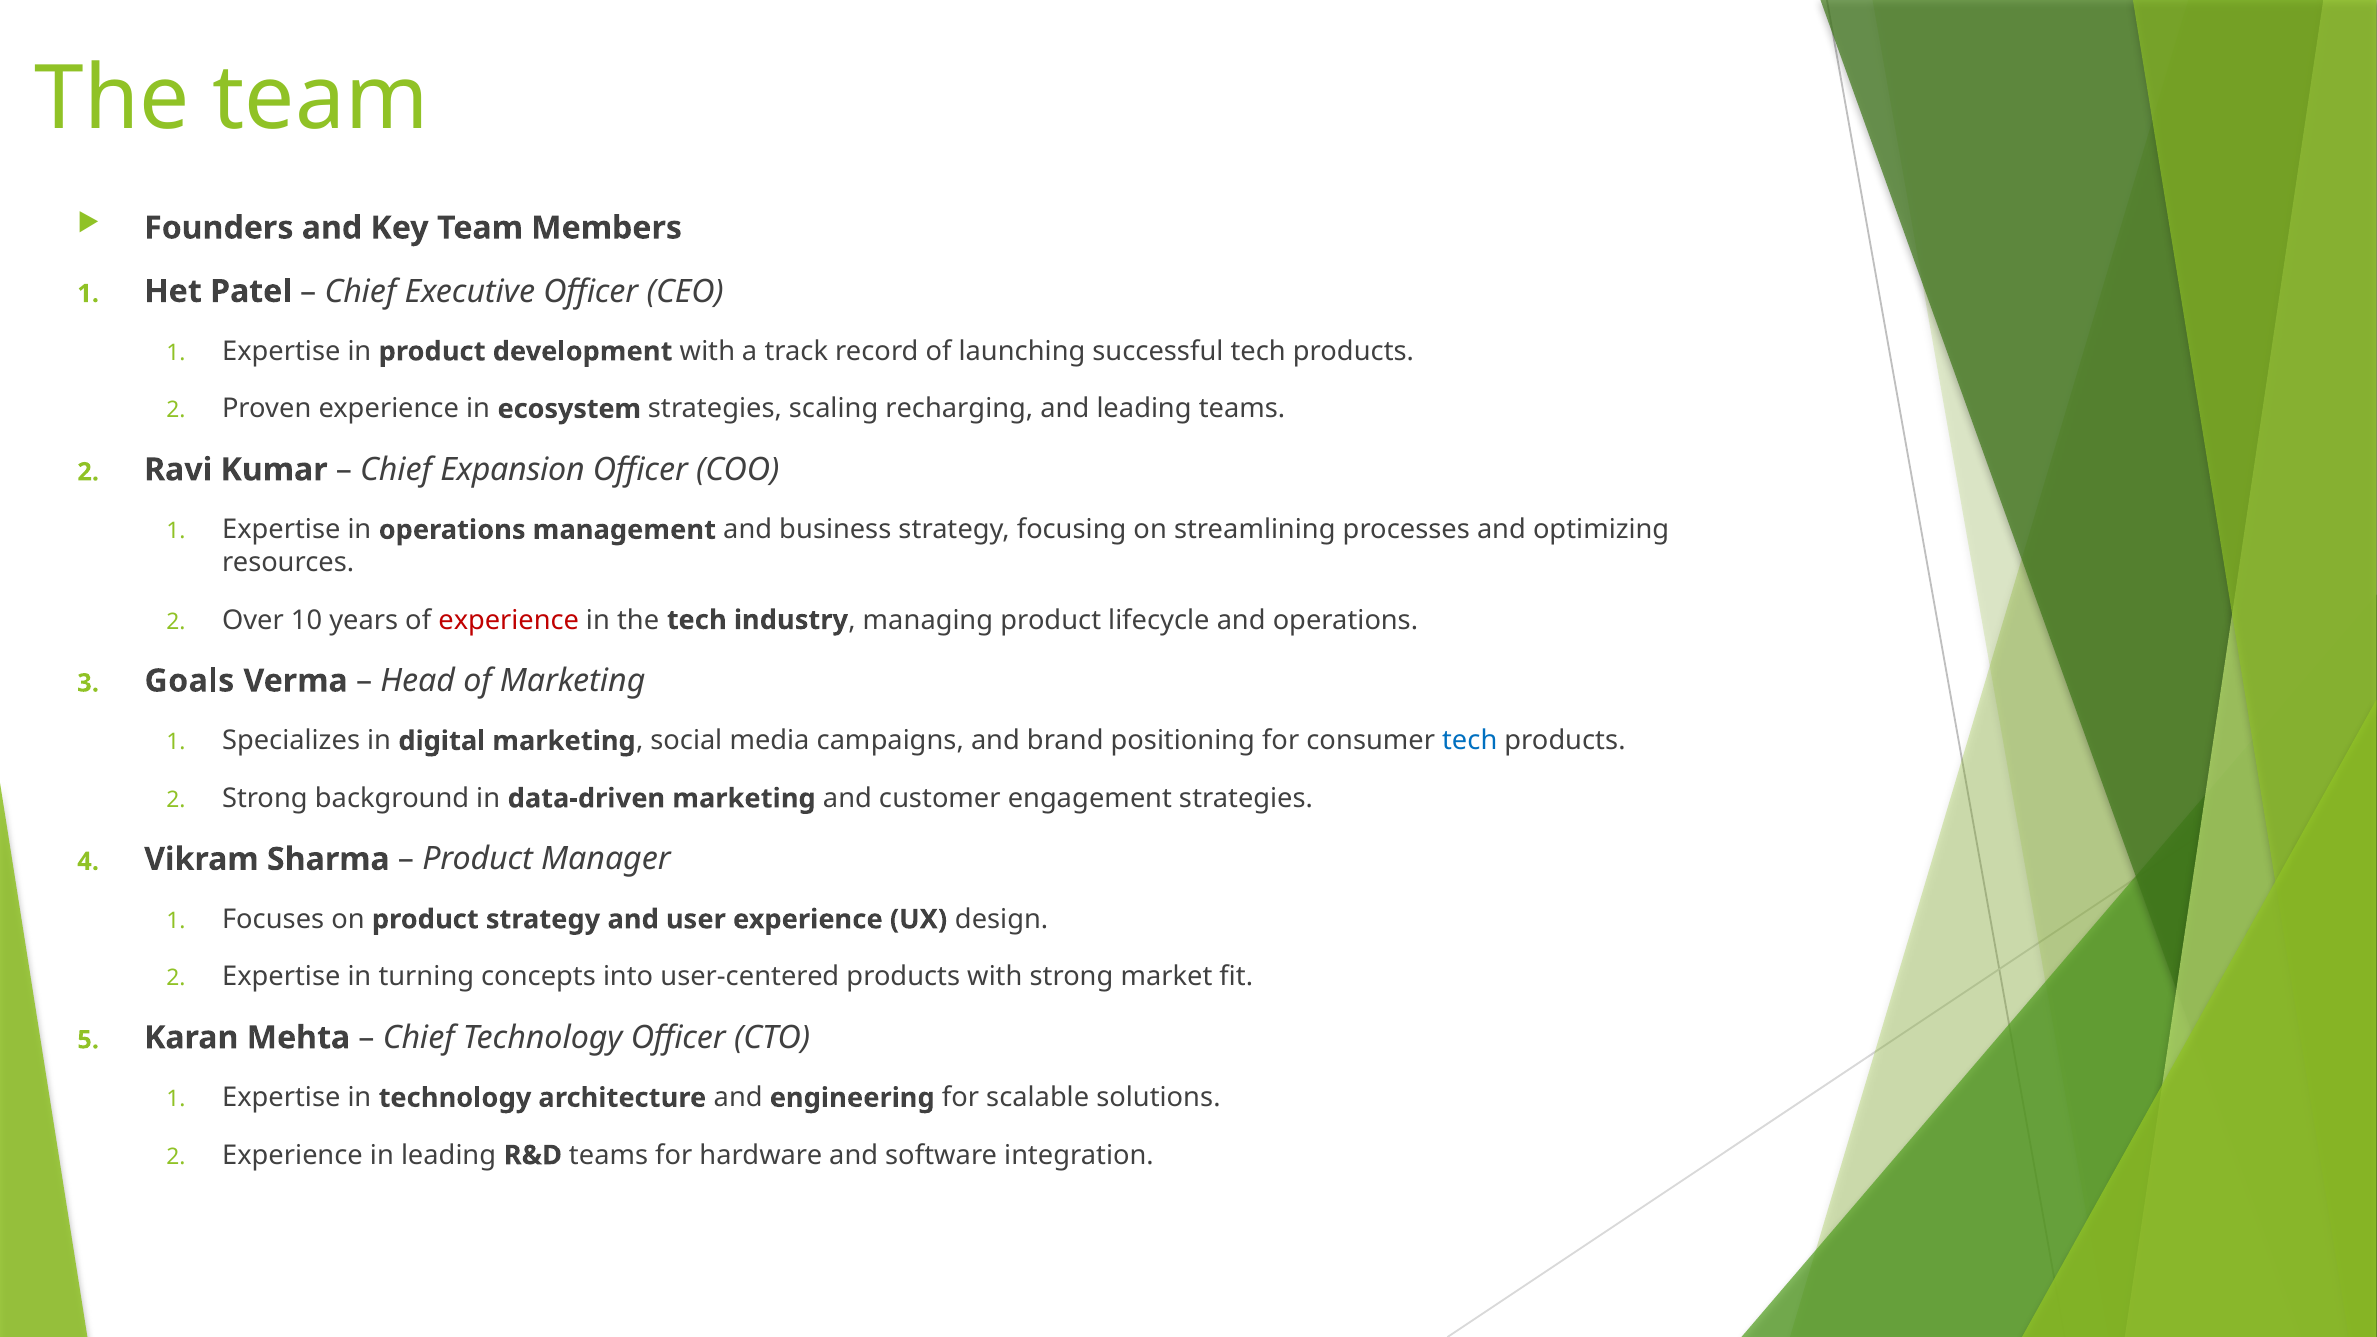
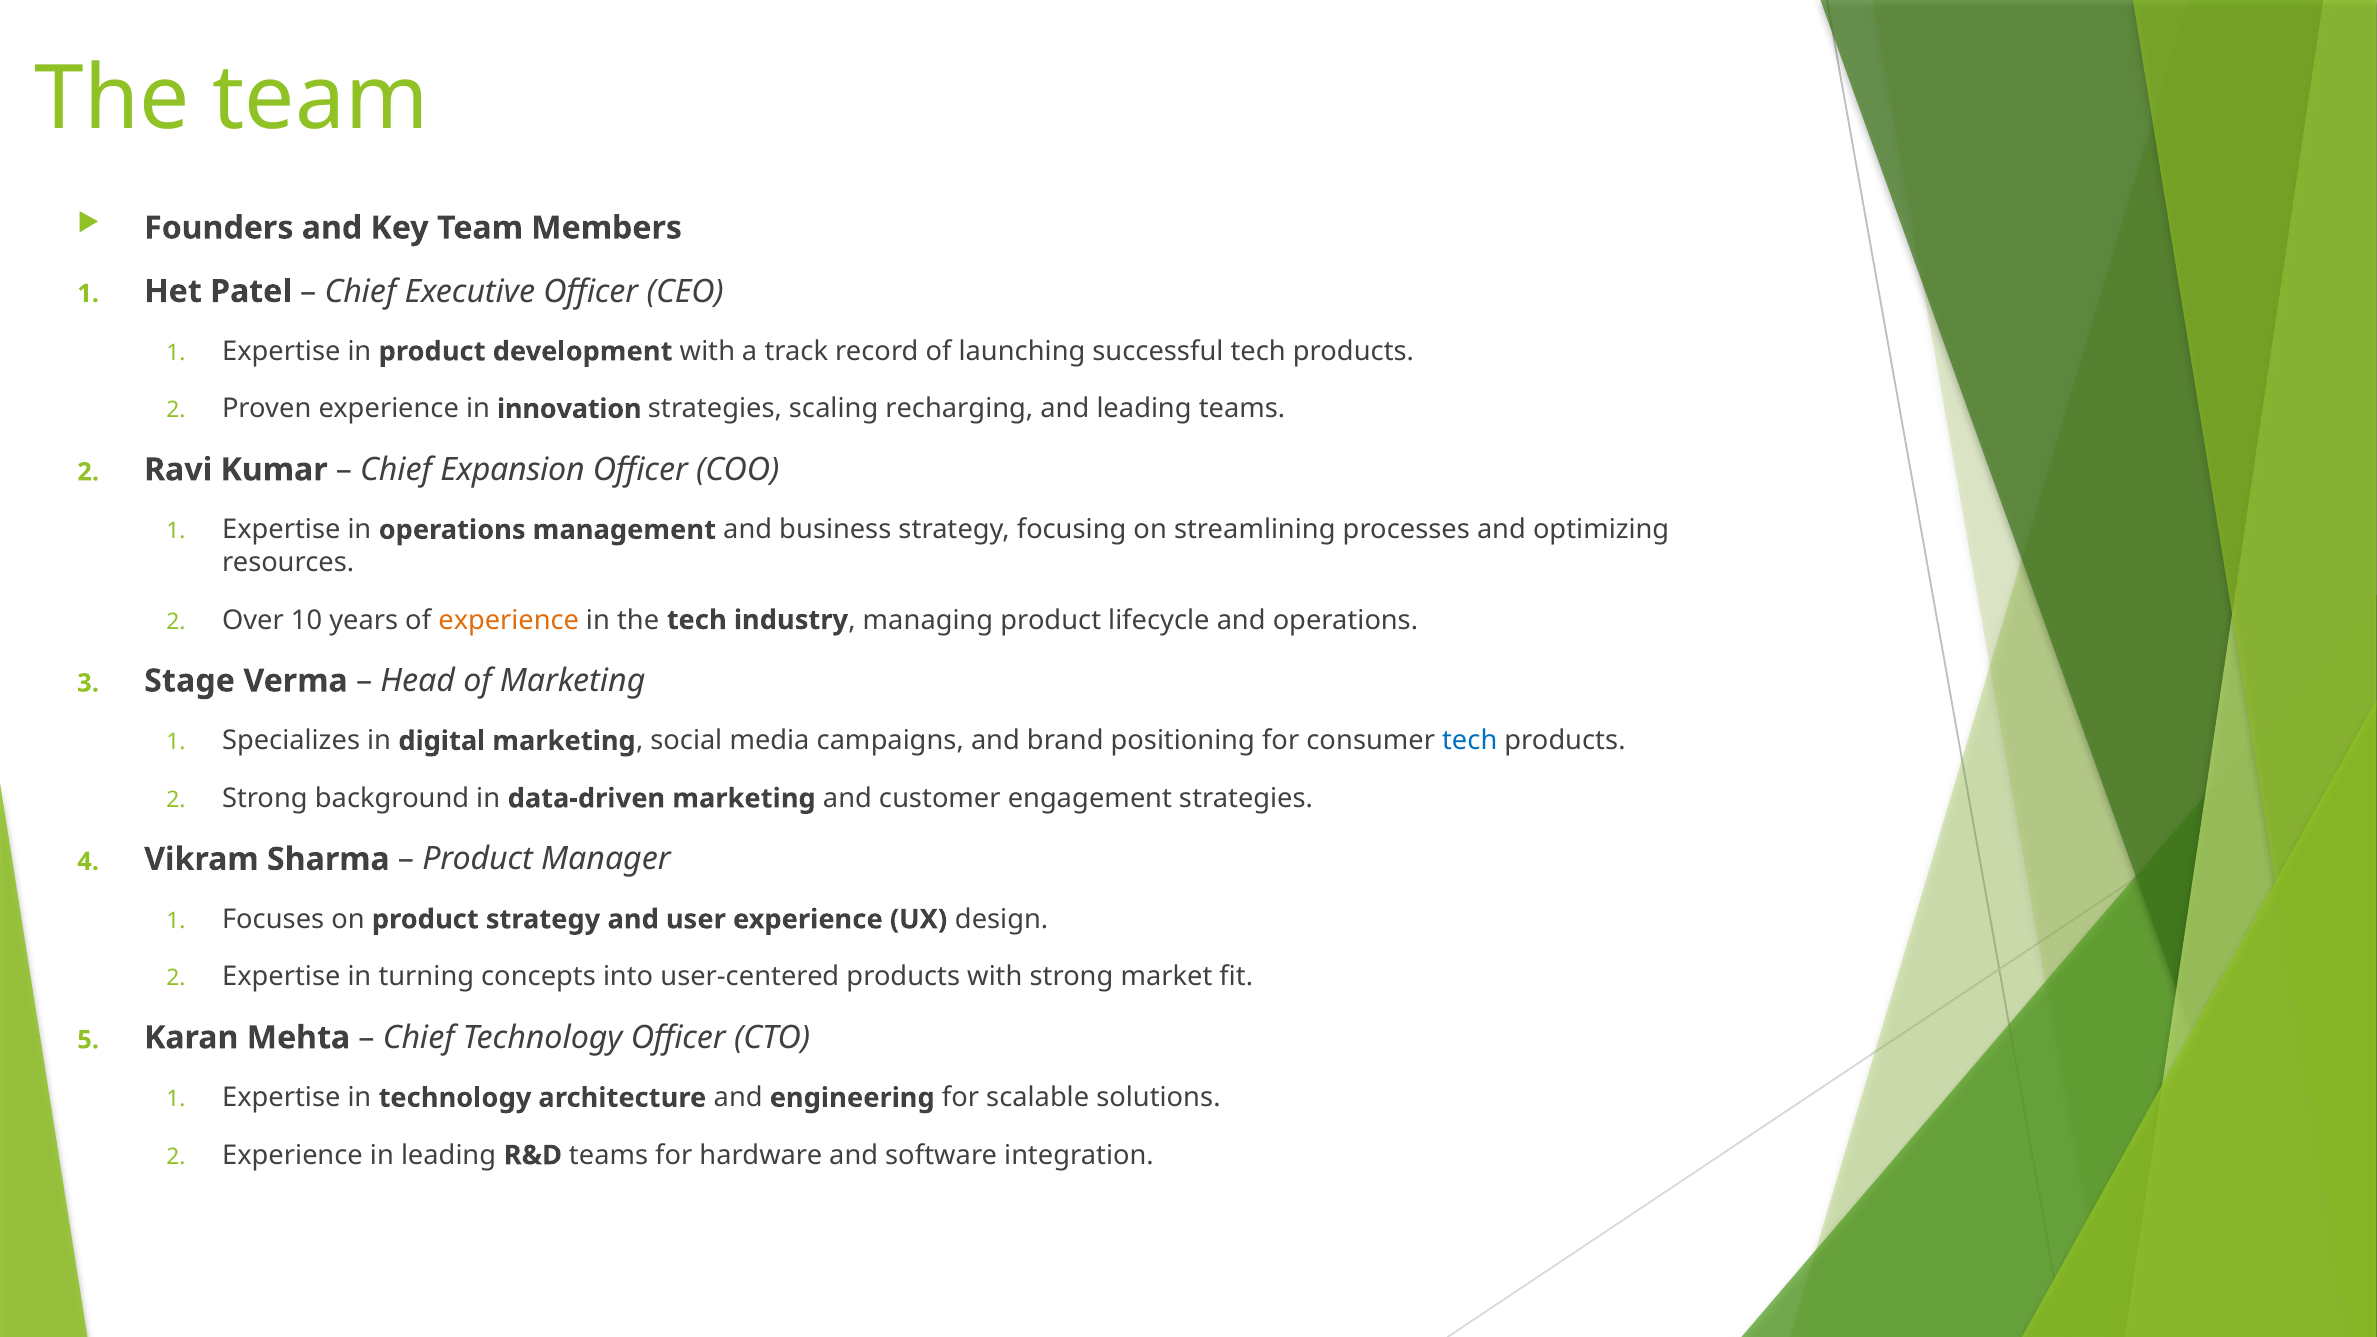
ecosystem: ecosystem -> innovation
experience at (509, 620) colour: red -> orange
Goals: Goals -> Stage
